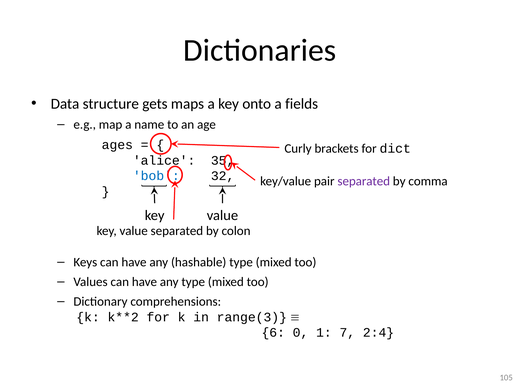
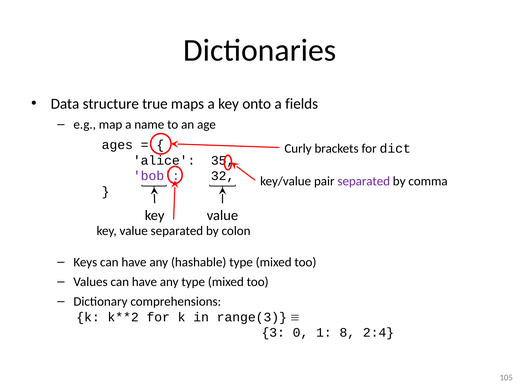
gets: gets -> true
bob colour: blue -> purple
6: 6 -> 3
7: 7 -> 8
